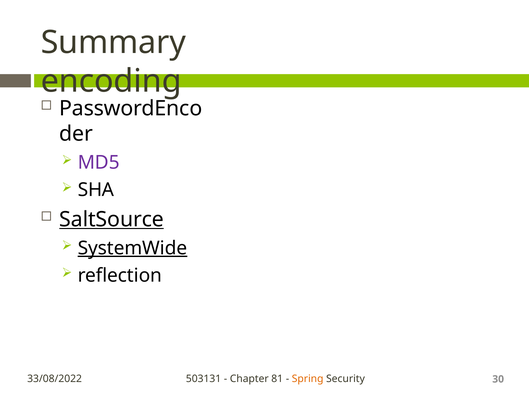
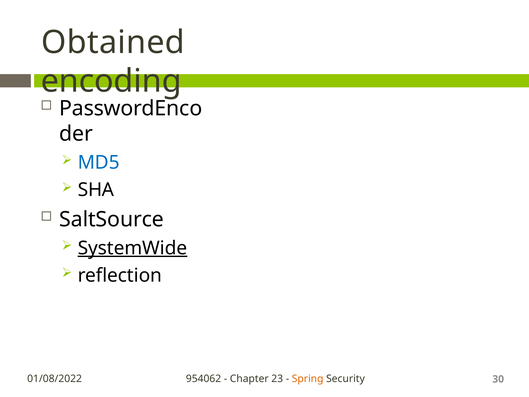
Summary: Summary -> Obtained
MD5 colour: purple -> blue
SaltSource underline: present -> none
33/08/2022: 33/08/2022 -> 01/08/2022
503131: 503131 -> 954062
81: 81 -> 23
